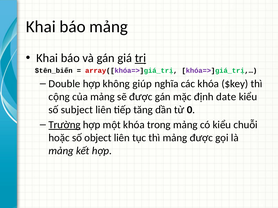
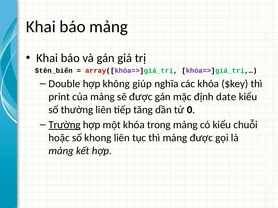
trị underline: present -> none
cộng: cộng -> print
subject: subject -> thường
object: object -> khong
